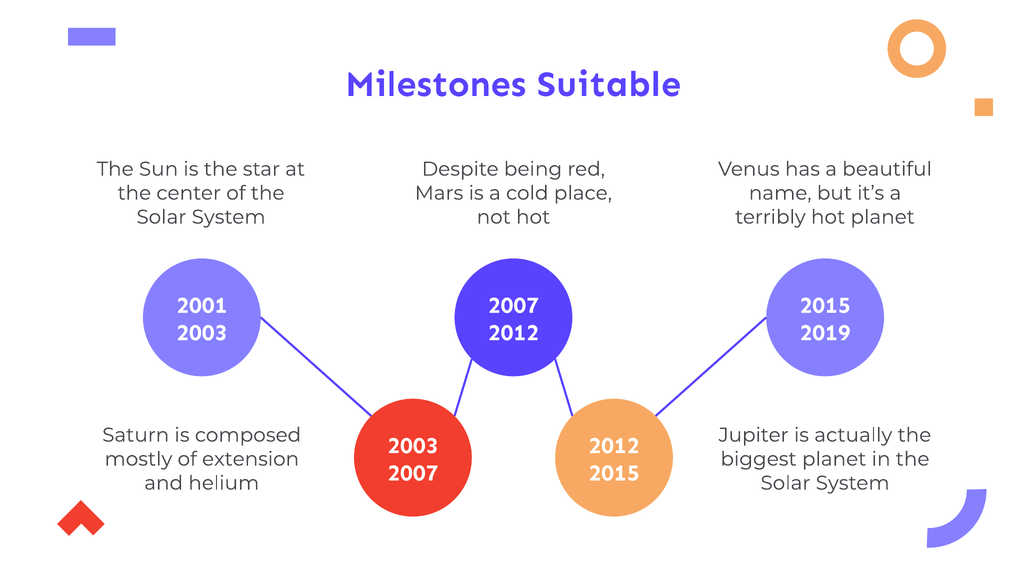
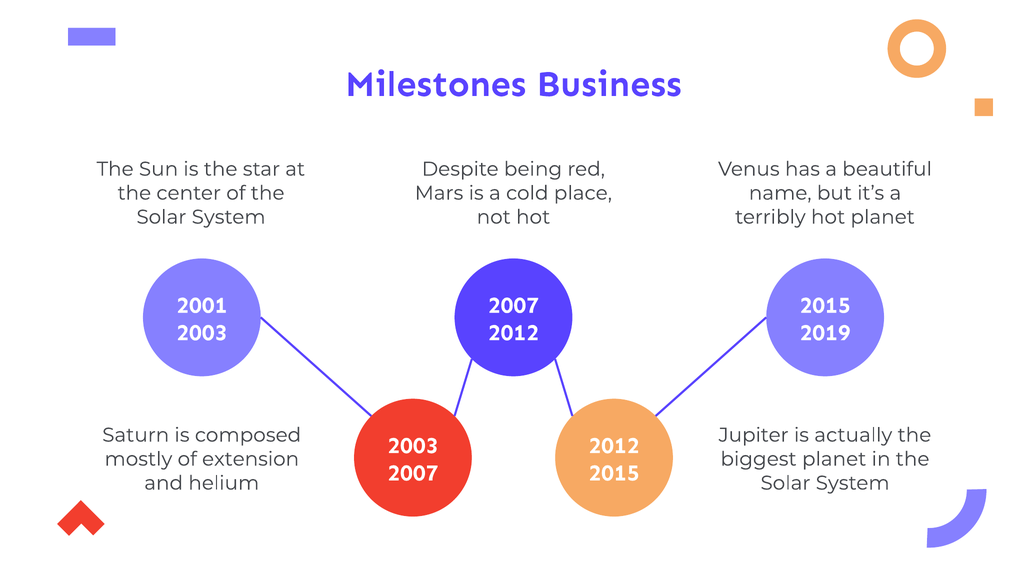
Suitable: Suitable -> Business
